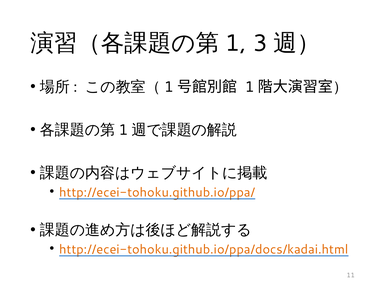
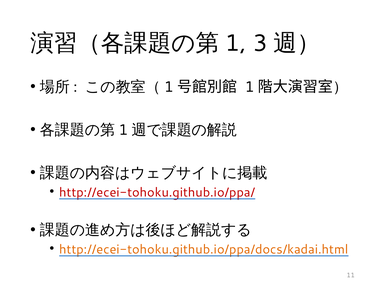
http://ecei-tohoku.github.io/ppa/ colour: orange -> red
